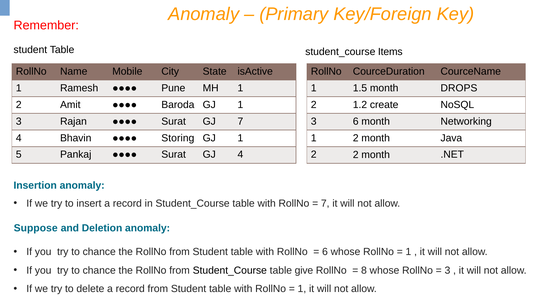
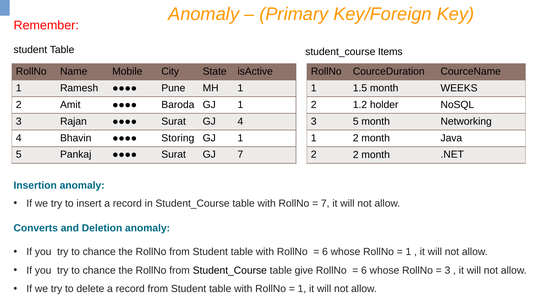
DROPS: DROPS -> WEEKS
create: create -> holder
GJ 7: 7 -> 4
3 6: 6 -> 5
GJ 4: 4 -> 7
Suppose: Suppose -> Converts
8 at (364, 270): 8 -> 6
